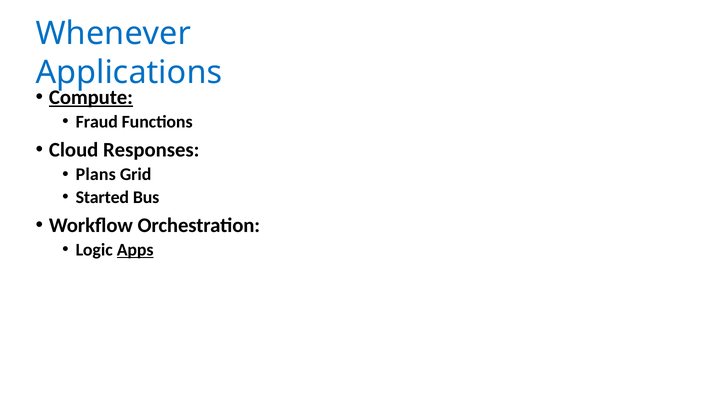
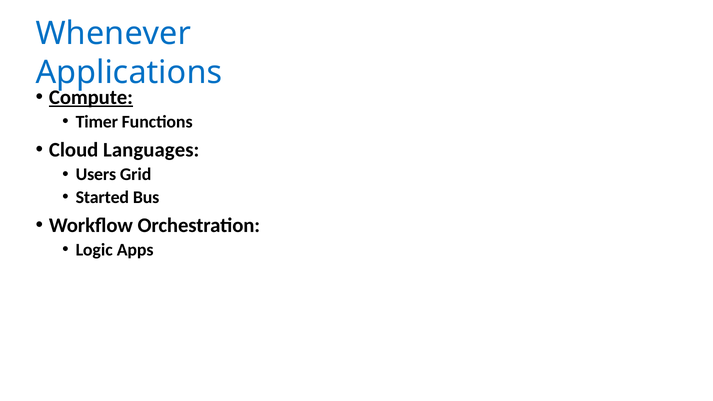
Fraud: Fraud -> Timer
Responses: Responses -> Languages
Plans: Plans -> Users
Apps underline: present -> none
